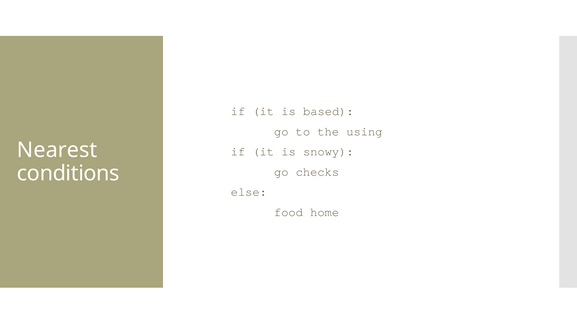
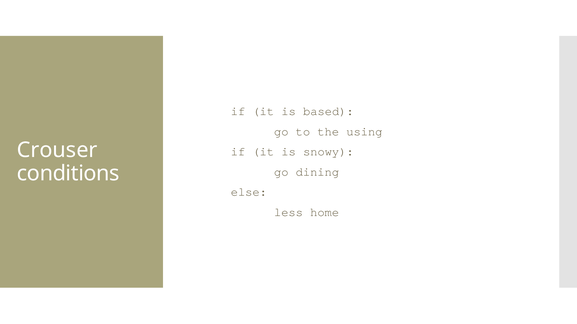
Nearest: Nearest -> Crouser
checks: checks -> dining
food: food -> less
